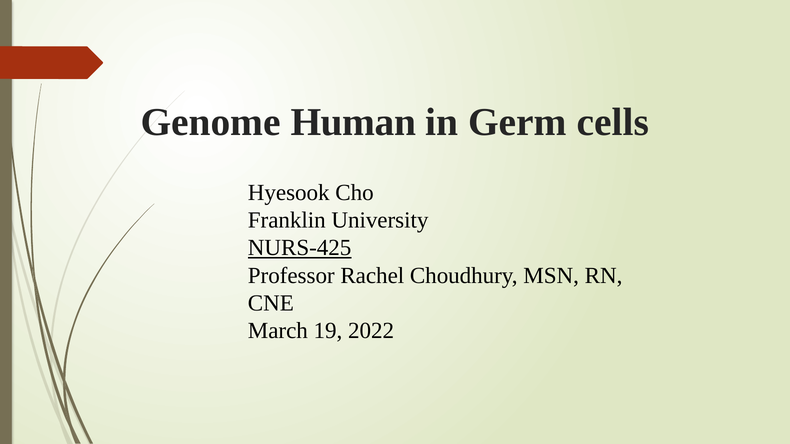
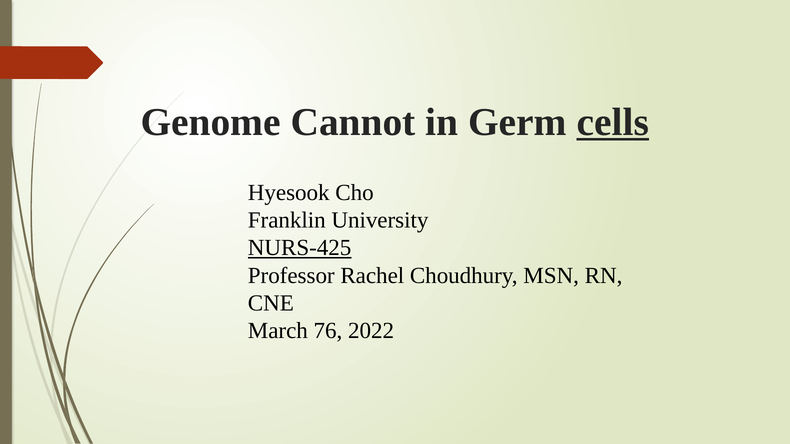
Human: Human -> Cannot
cells underline: none -> present
19: 19 -> 76
